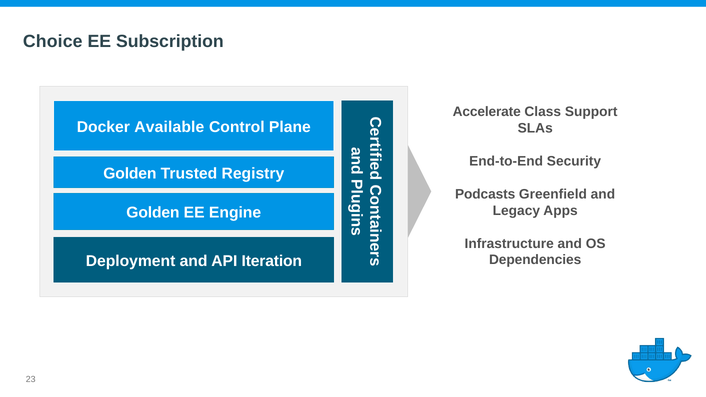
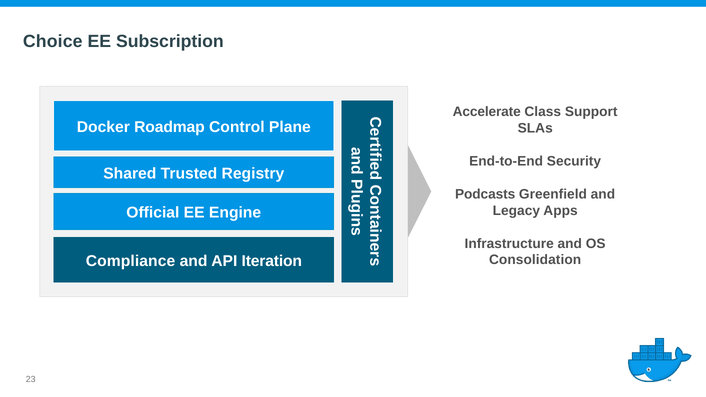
Available: Available -> Roadmap
Golden at (130, 173): Golden -> Shared
Golden at (153, 213): Golden -> Official
Dependencies: Dependencies -> Consolidation
Deployment: Deployment -> Compliance
